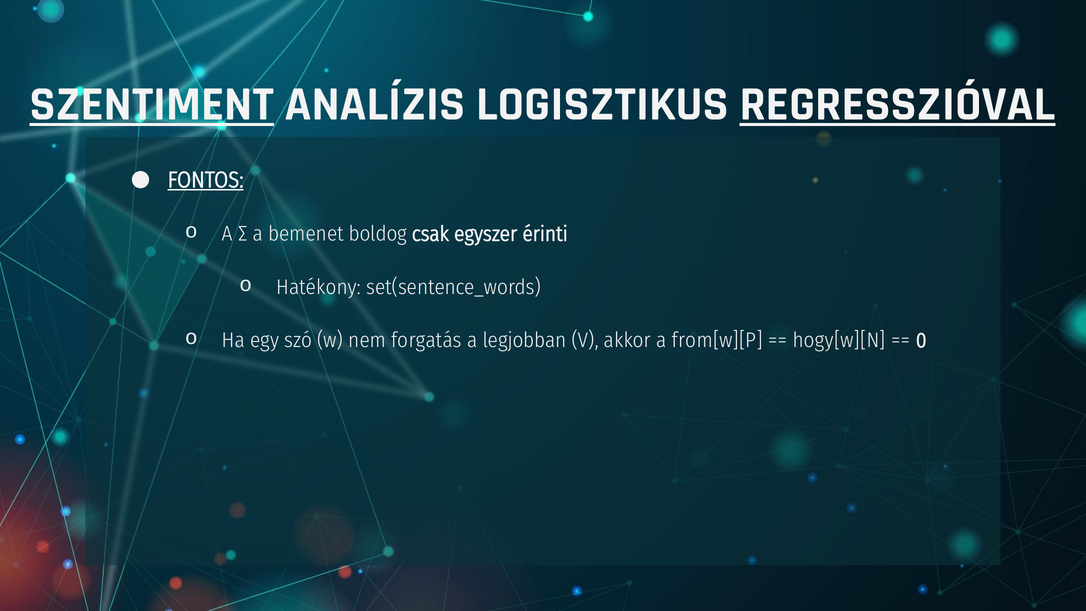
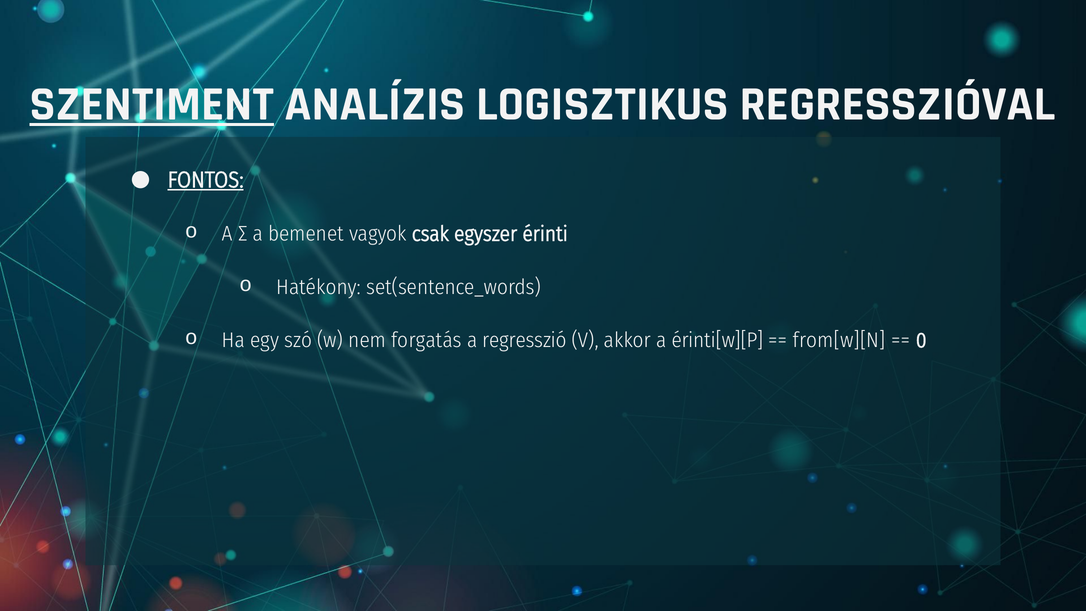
REGRESSZIÓVAL underline: present -> none
boldog: boldog -> vagyok
legjobban: legjobban -> regresszió
from[w][P: from[w][P -> érinti[w][P
hogy[w][N: hogy[w][N -> from[w][N
